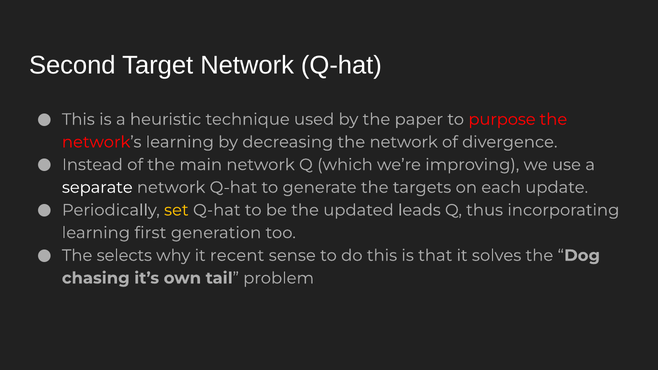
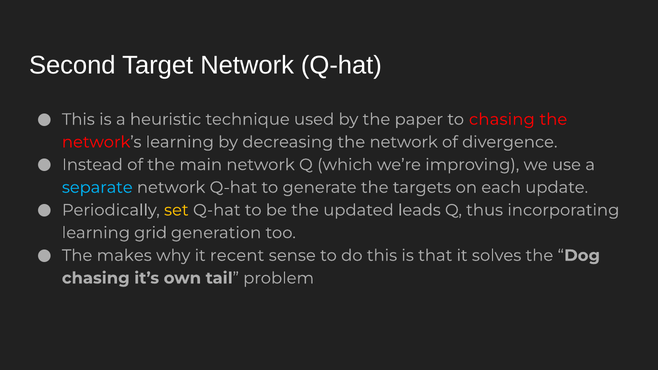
to purpose: purpose -> chasing
separate colour: white -> light blue
first: first -> grid
selects: selects -> makes
